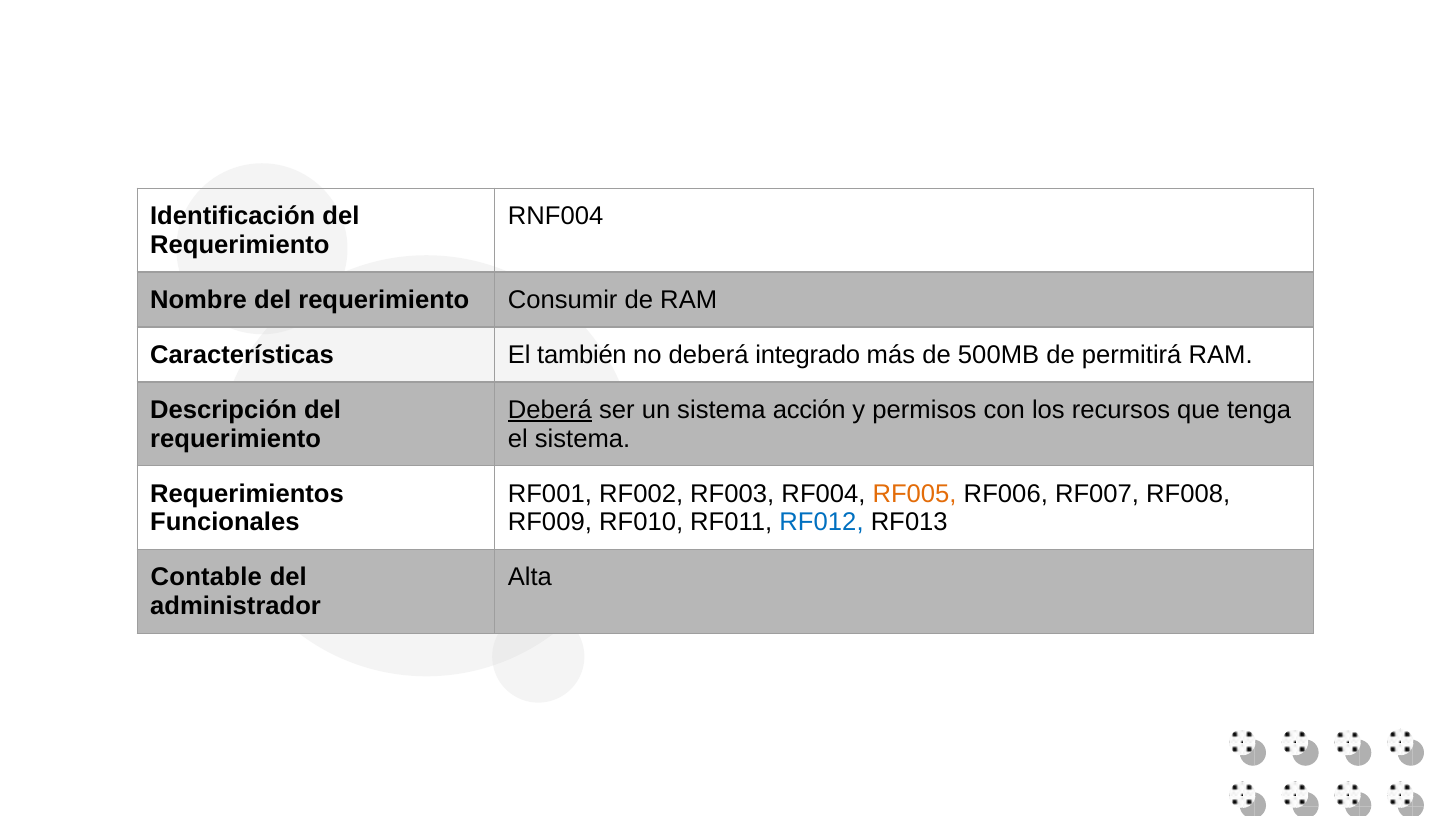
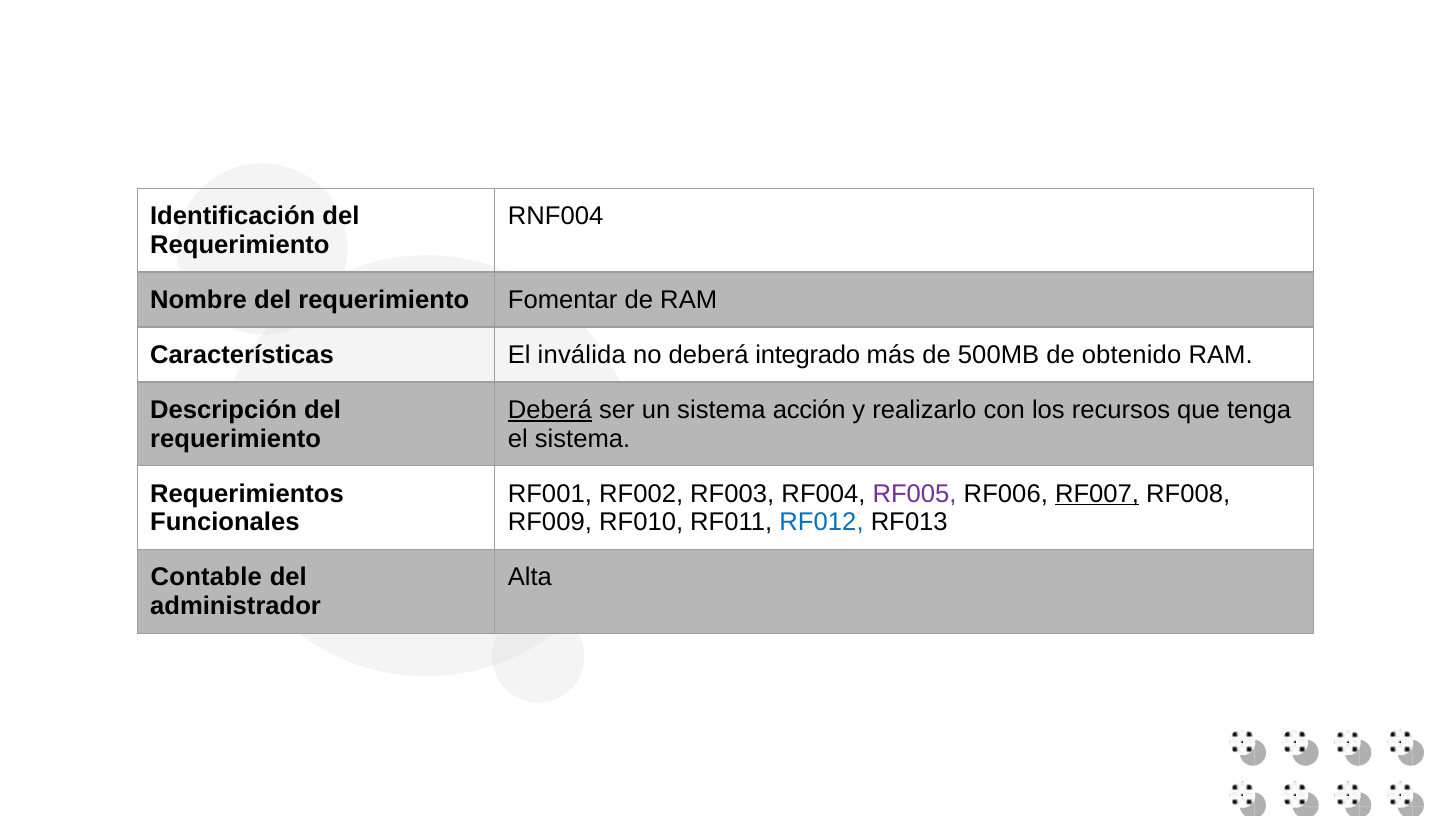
Consumir: Consumir -> Fomentar
también: también -> inválida
permitirá: permitirá -> obtenido
permisos: permisos -> realizarlo
RF005 colour: orange -> purple
RF007 underline: none -> present
